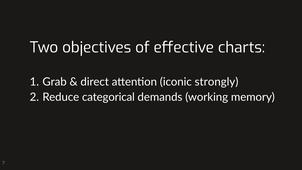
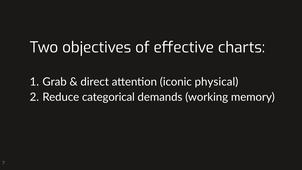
strongly: strongly -> physical
